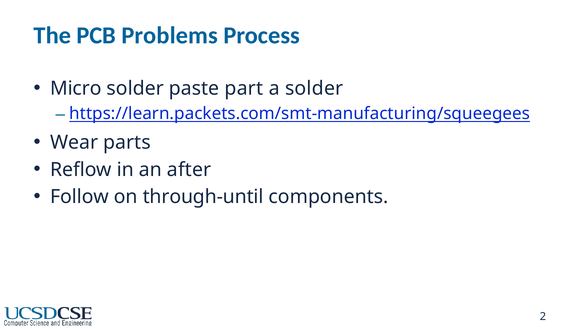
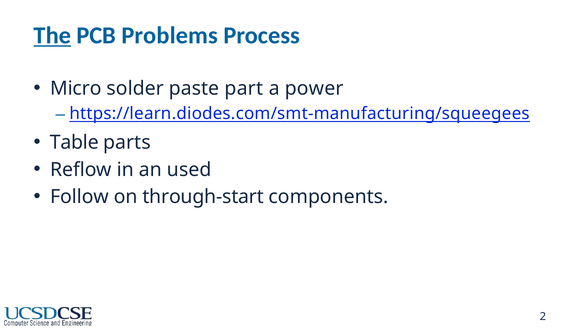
The underline: none -> present
a solder: solder -> power
https://learn.packets.com/smt-manufacturing/squeegees: https://learn.packets.com/smt-manufacturing/squeegees -> https://learn.diodes.com/smt-manufacturing/squeegees
Wear: Wear -> Table
after: after -> used
through-until: through-until -> through-start
